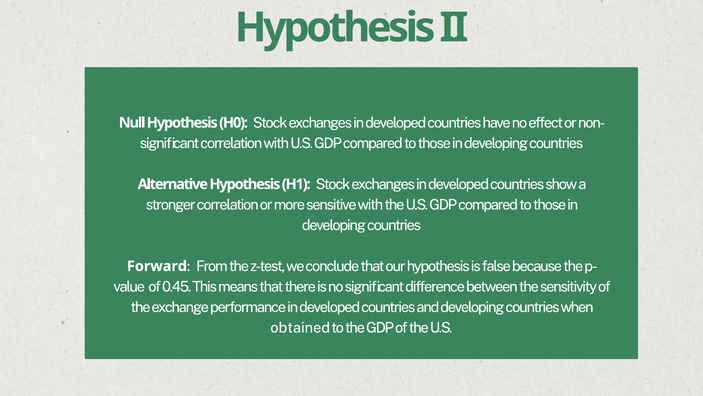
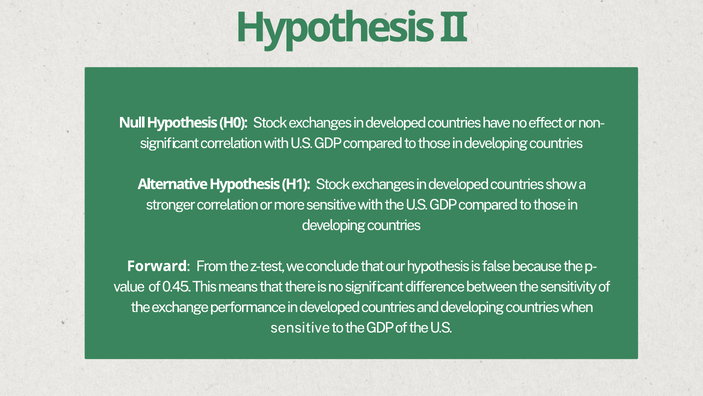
obtained at (300, 327): obtained -> sensitive
